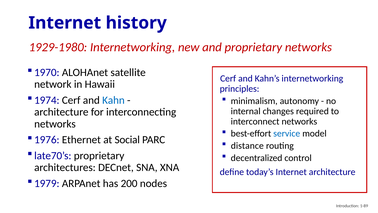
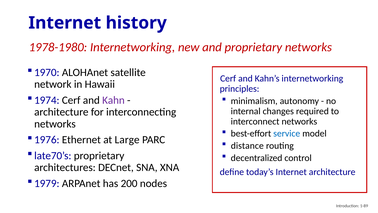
1929-1980: 1929-1980 -> 1978-1980
Kahn colour: blue -> purple
Social: Social -> Large
